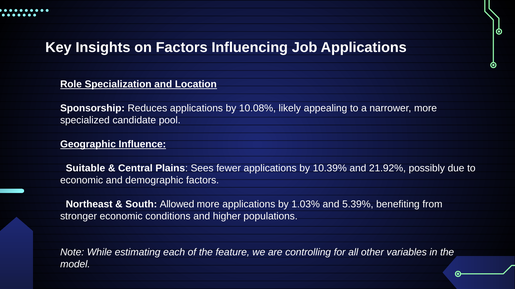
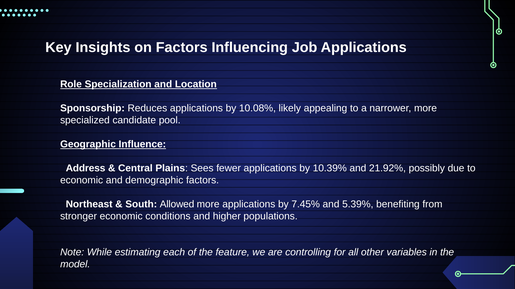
Suitable: Suitable -> Address
1.03%: 1.03% -> 7.45%
